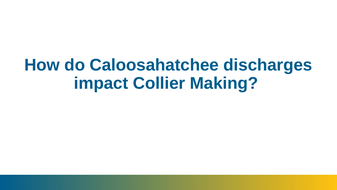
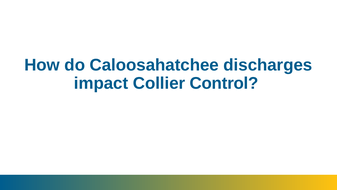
Making: Making -> Control
